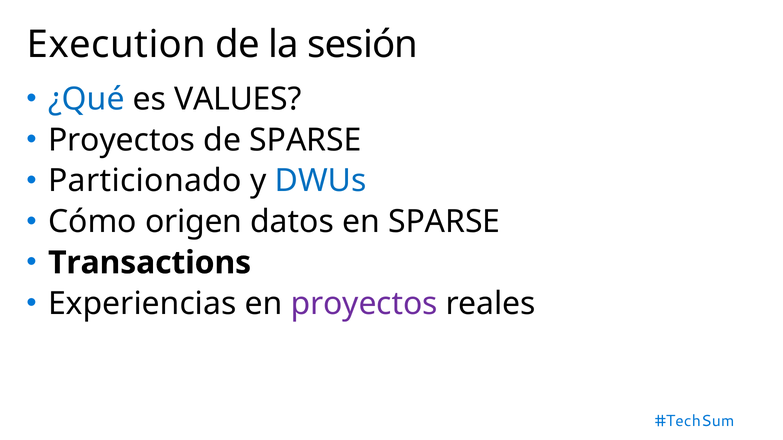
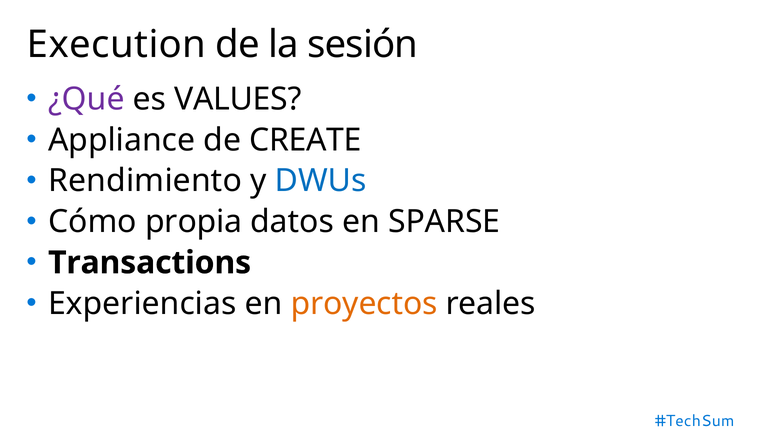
¿Qué colour: blue -> purple
Proyectos at (122, 140): Proyectos -> Appliance
de SPARSE: SPARSE -> CREATE
Particionado: Particionado -> Rendimiento
origen: origen -> propia
proyectos at (364, 304) colour: purple -> orange
